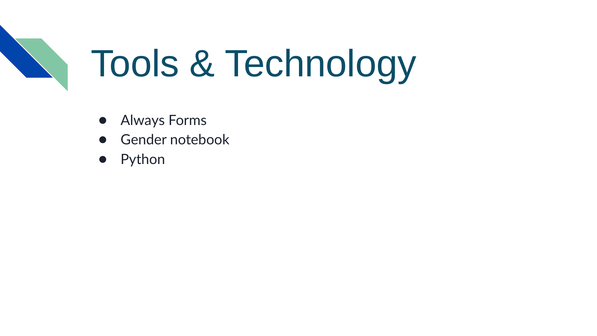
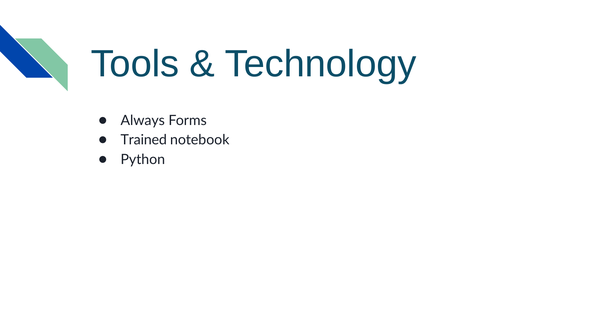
Gender: Gender -> Trained
